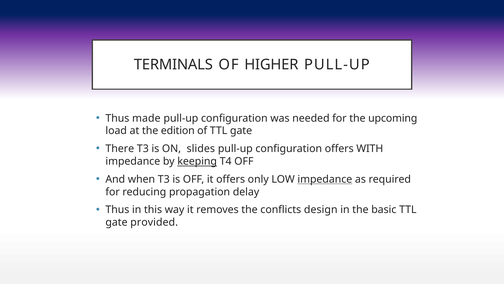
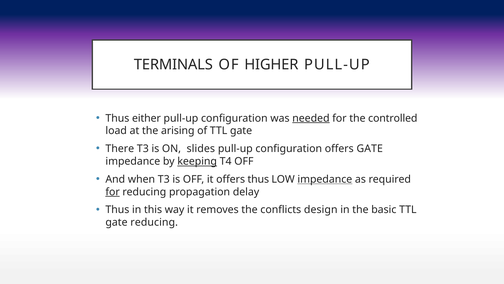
made: made -> either
needed underline: none -> present
upcoming: upcoming -> controlled
edition: edition -> arising
offers WITH: WITH -> GATE
offers only: only -> thus
for at (113, 192) underline: none -> present
gate provided: provided -> reducing
